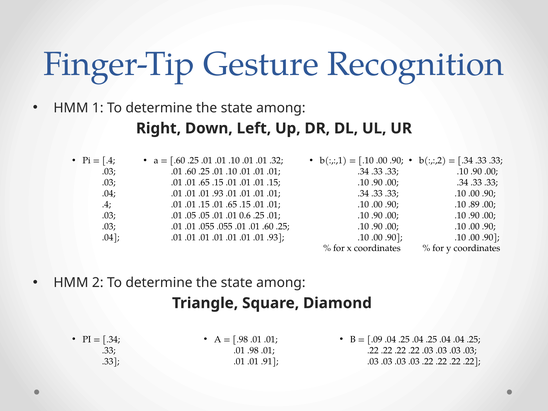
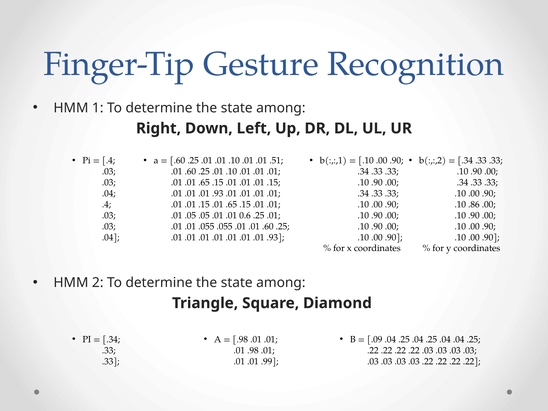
.32: .32 -> .51
.89: .89 -> .86
.91: .91 -> .99
